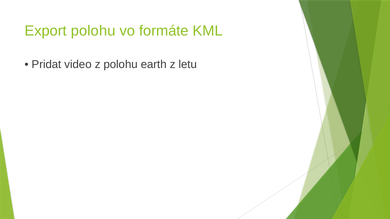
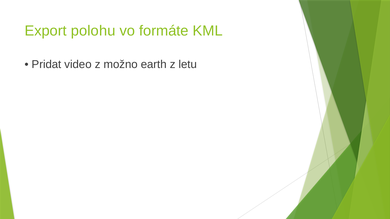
z polohu: polohu -> možno
